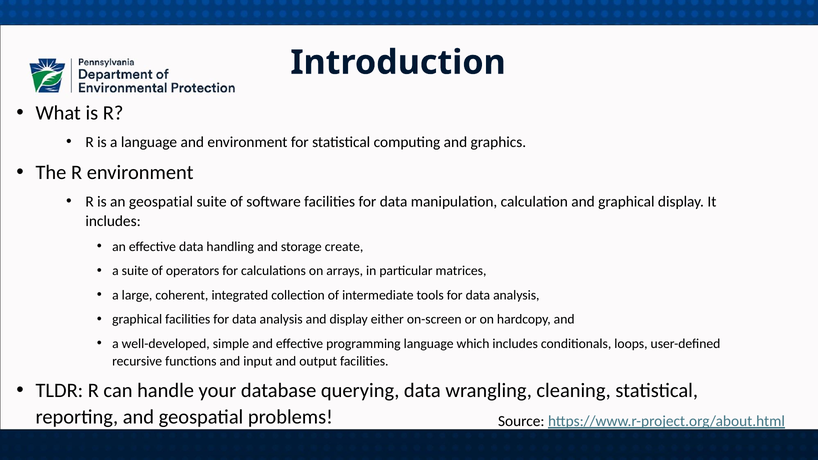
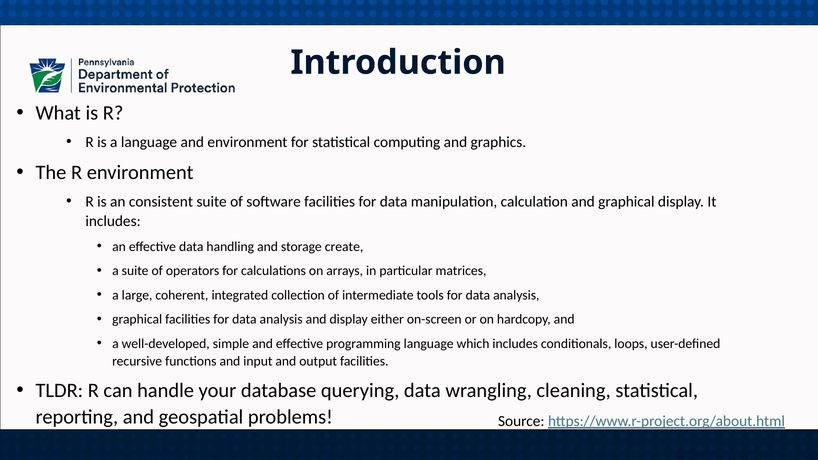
an geospatial: geospatial -> consistent
